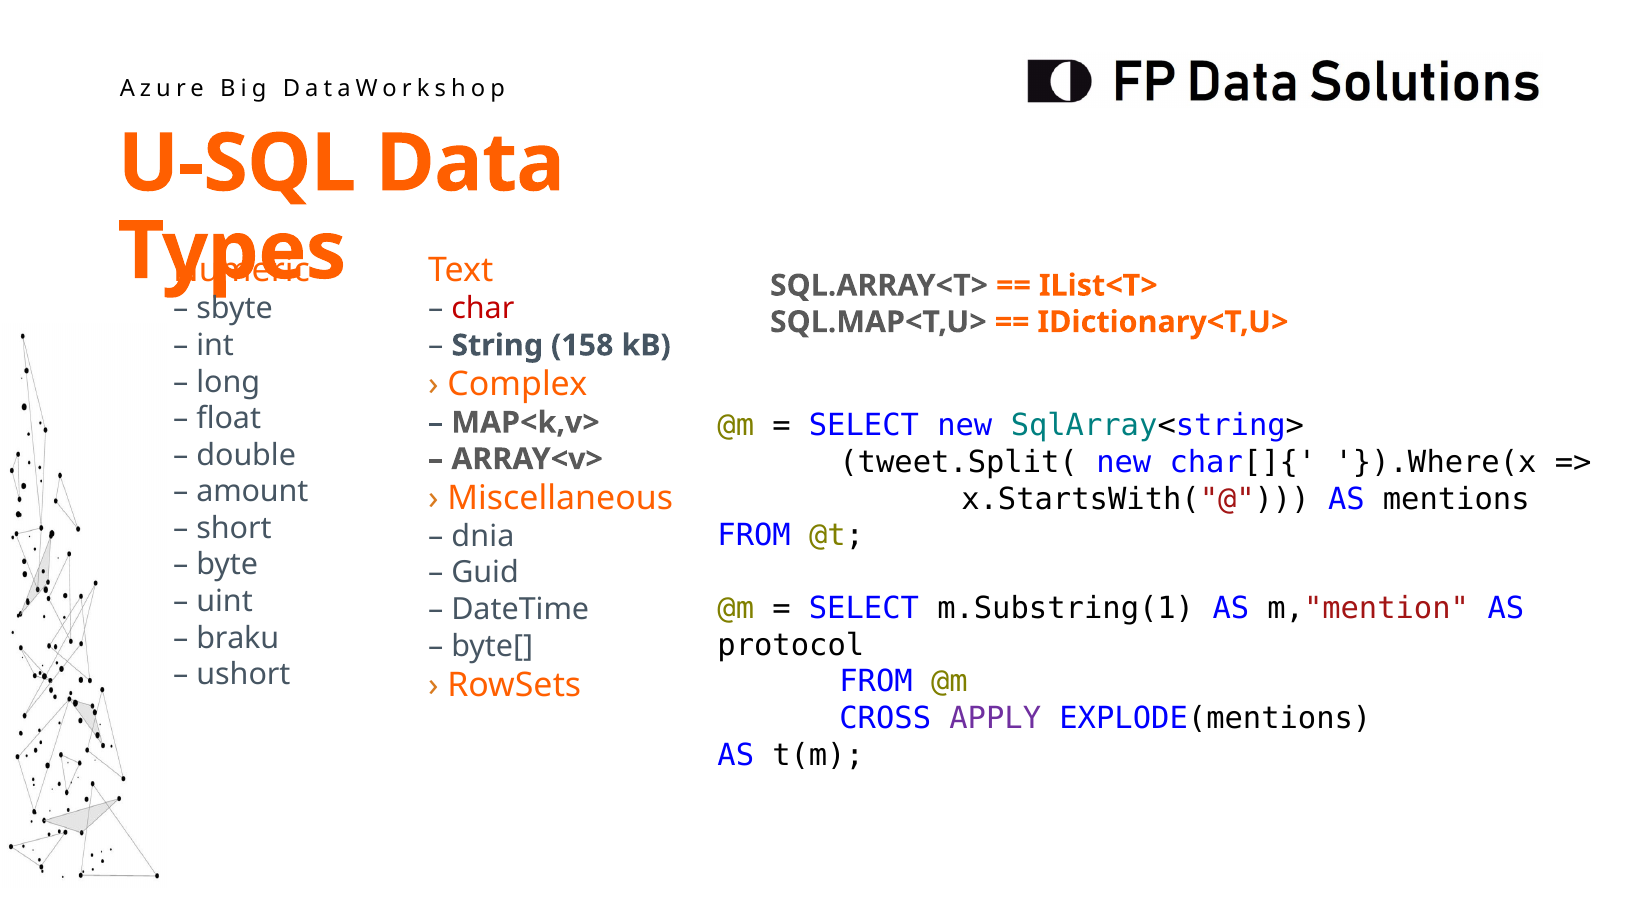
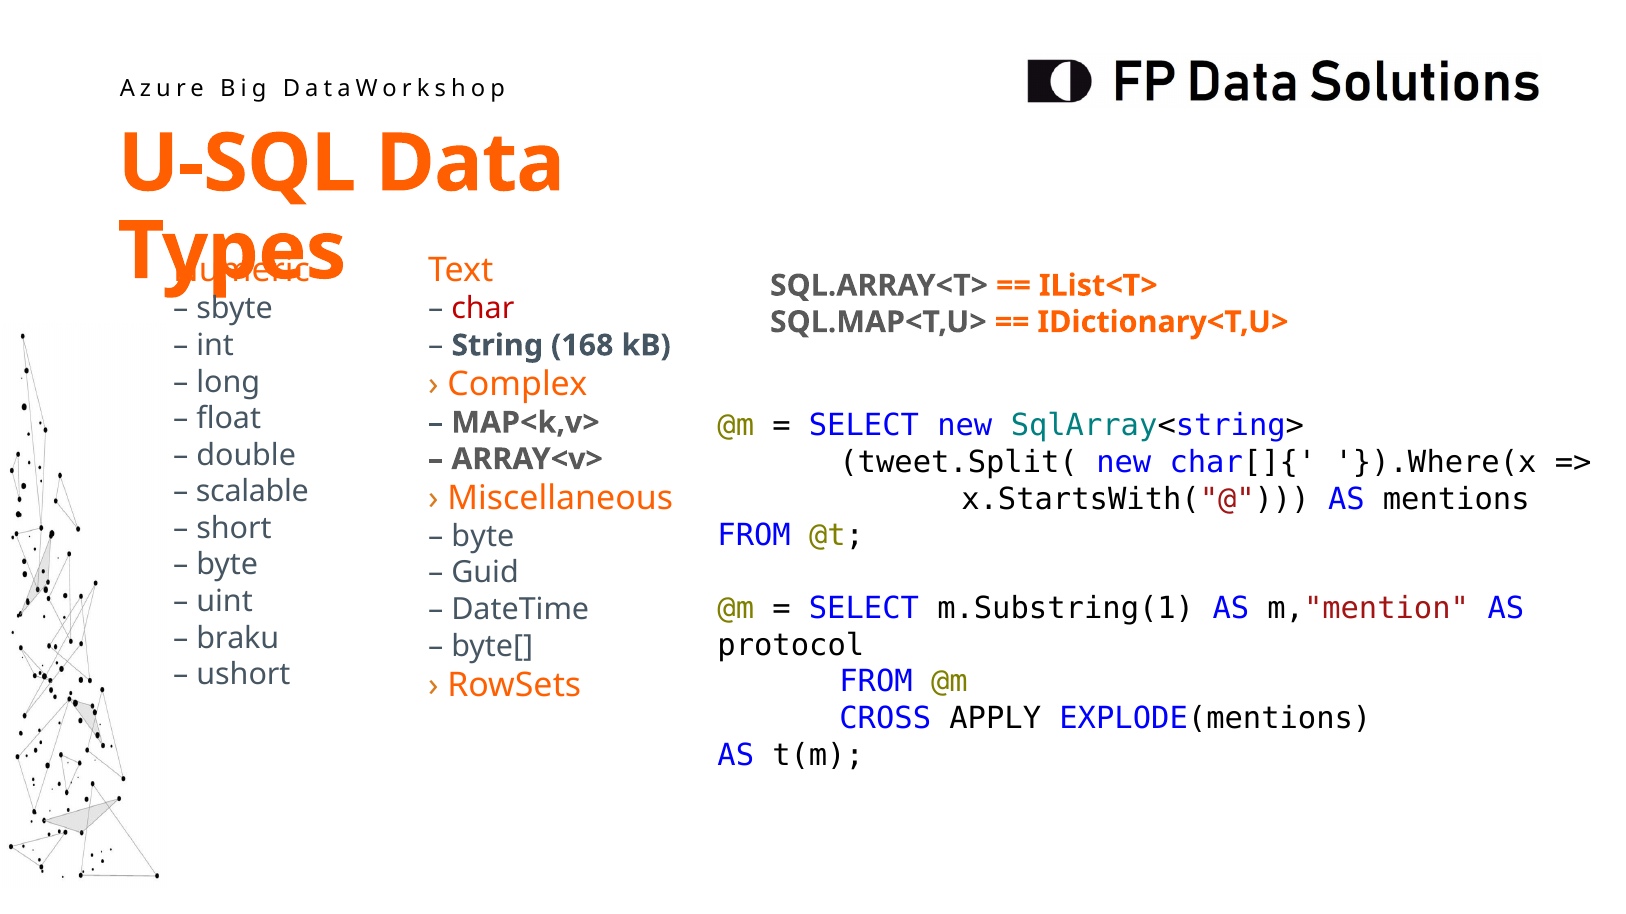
158: 158 -> 168
amount: amount -> scalable
dnia at (483, 537): dnia -> byte
APPLY colour: purple -> black
